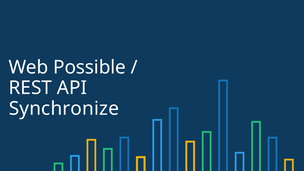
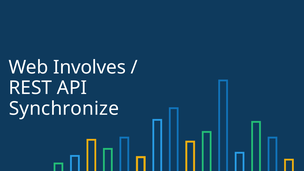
Possible: Possible -> Involves
